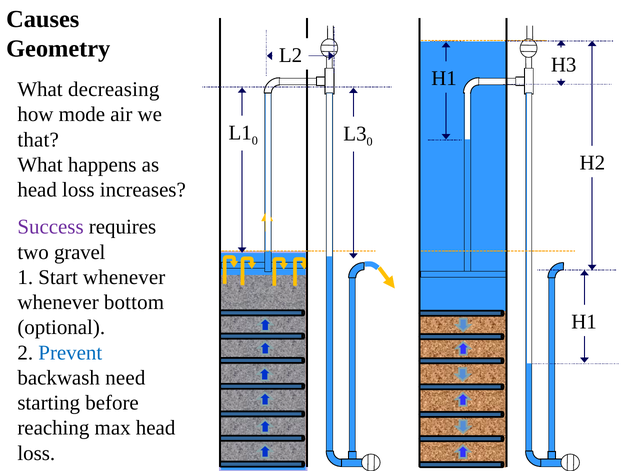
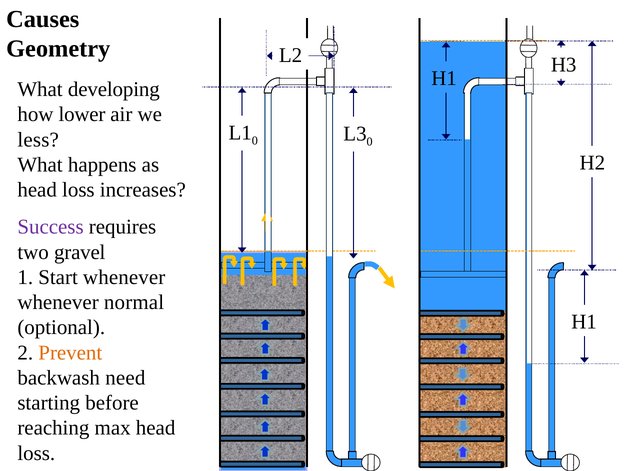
decreasing: decreasing -> developing
mode: mode -> lower
that: that -> less
bottom: bottom -> normal
Prevent colour: blue -> orange
